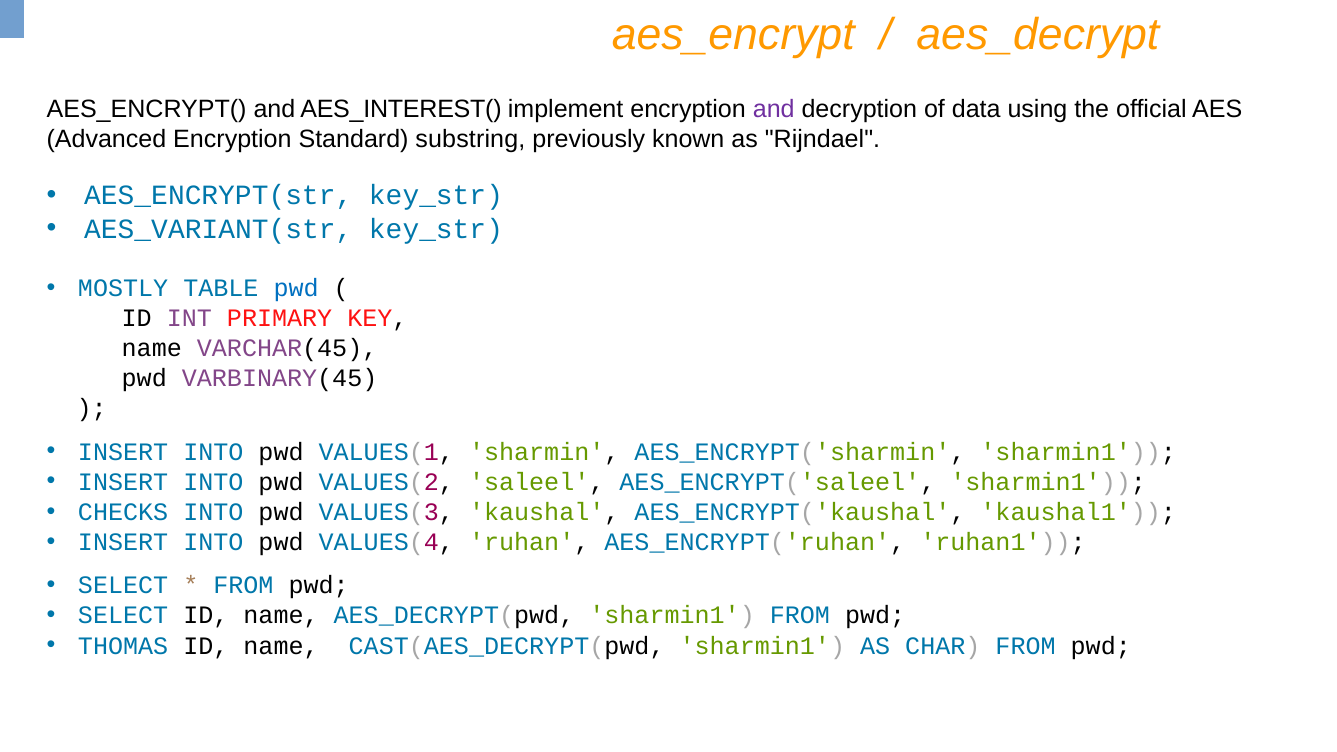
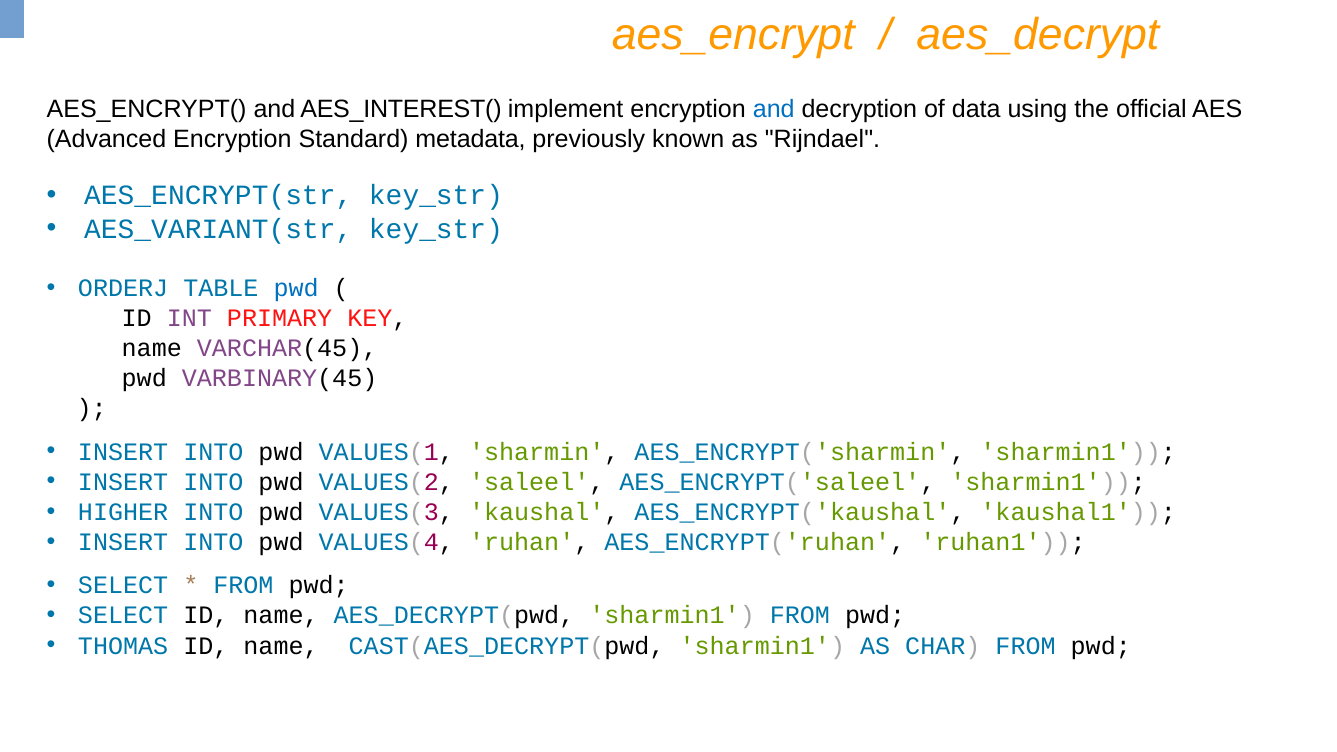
and at (774, 110) colour: purple -> blue
substring: substring -> metadata
MOSTLY: MOSTLY -> ORDERJ
CHECKS: CHECKS -> HIGHER
